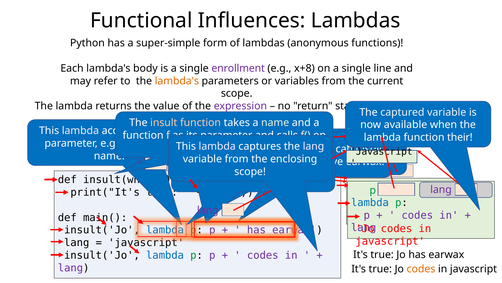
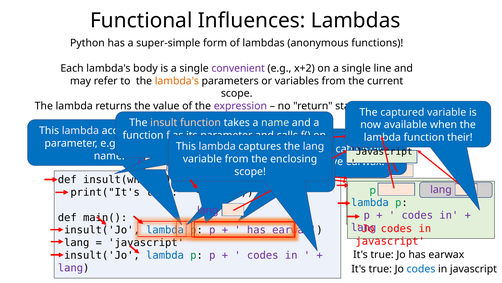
enrollment: enrollment -> convenient
x+8: x+8 -> x+2
codes at (421, 268) colour: orange -> blue
